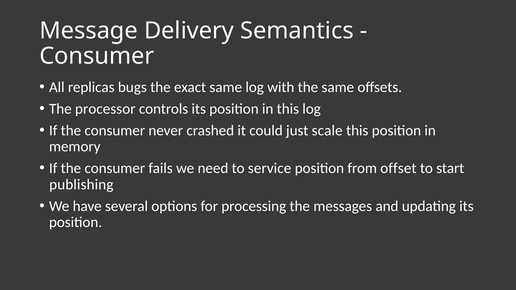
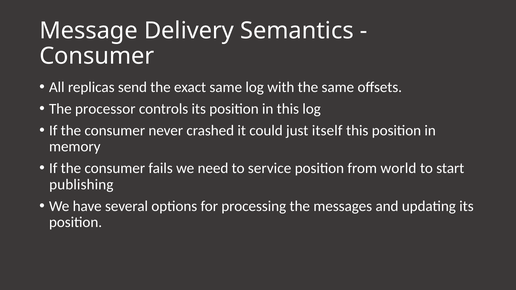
bugs: bugs -> send
scale: scale -> itself
offset: offset -> world
